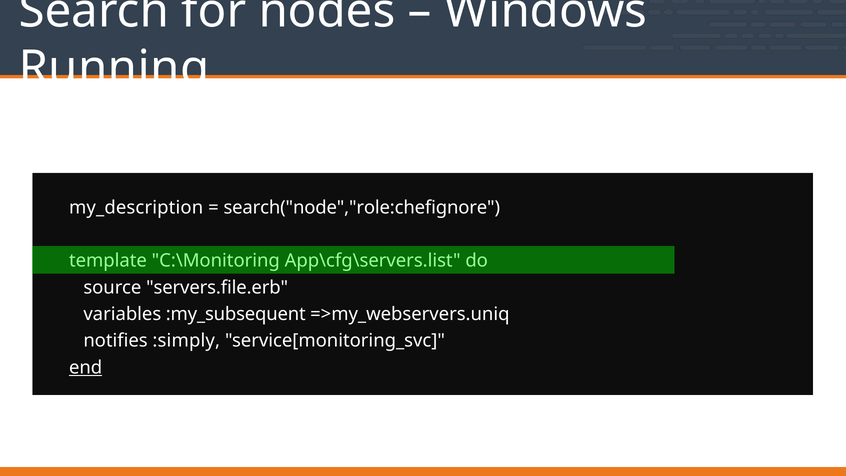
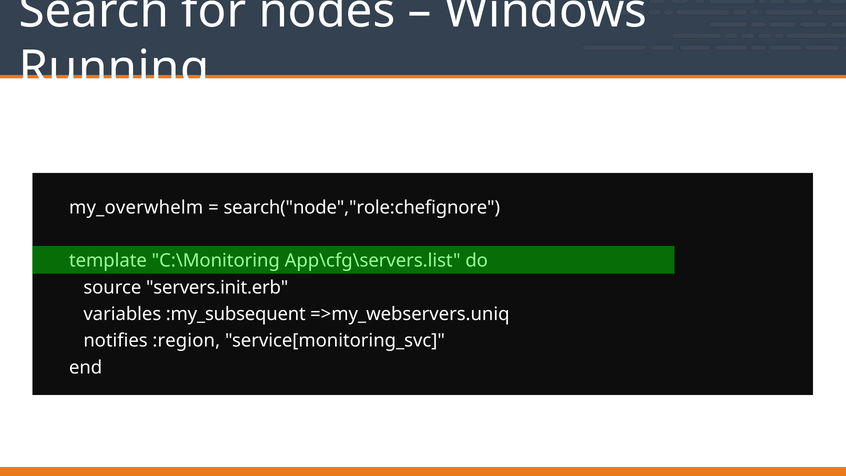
my_description: my_description -> my_overwhelm
servers.file.erb: servers.file.erb -> servers.init.erb
:simply: :simply -> :region
end underline: present -> none
